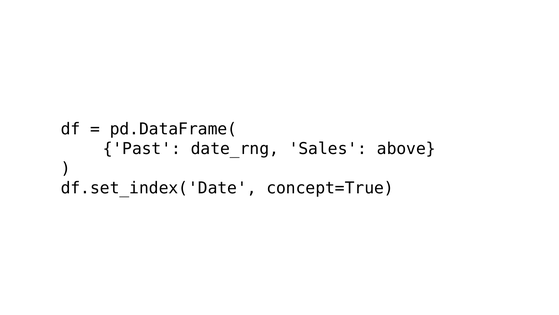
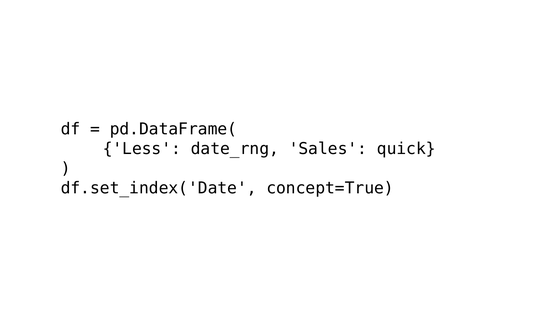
Past: Past -> Less
above: above -> quick
